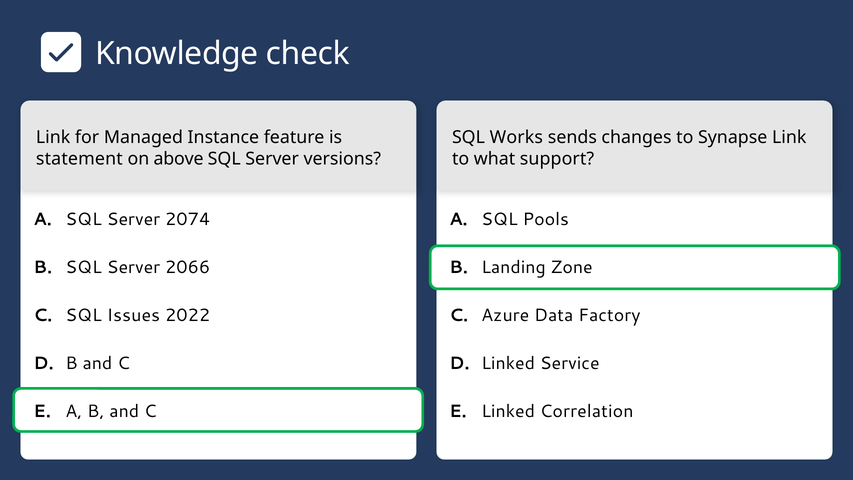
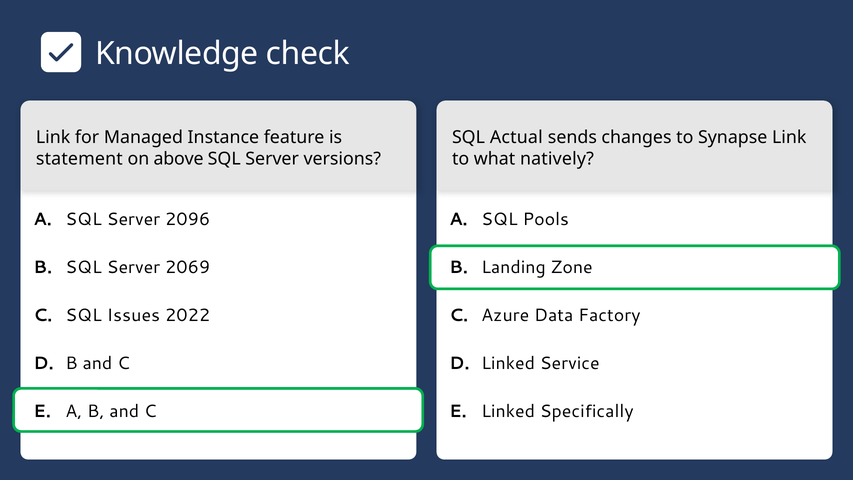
Works: Works -> Actual
support: support -> natively
2074: 2074 -> 2096
2066: 2066 -> 2069
Correlation: Correlation -> Specifically
